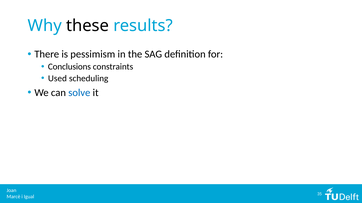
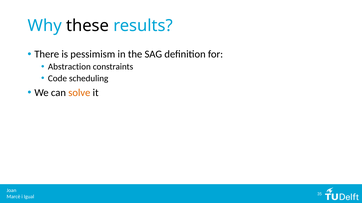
Conclusions: Conclusions -> Abstraction
Used: Used -> Code
solve colour: blue -> orange
